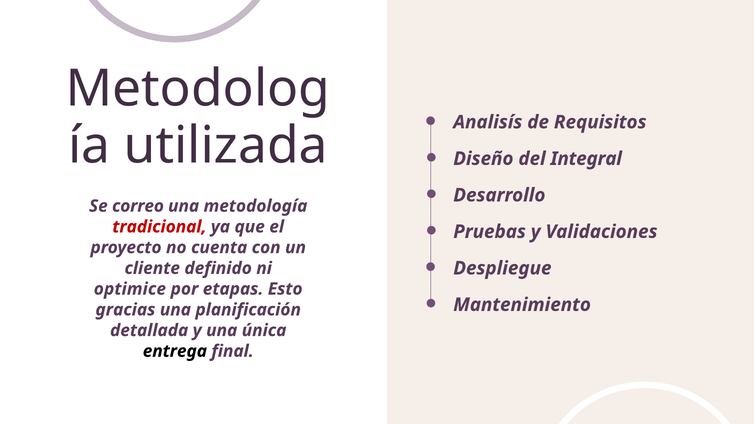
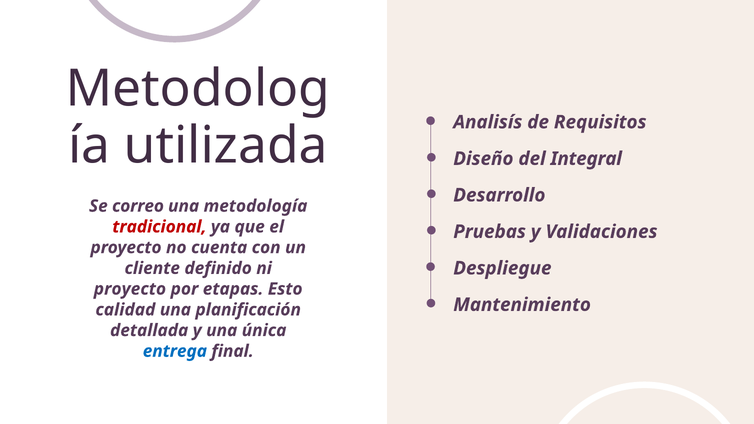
optimice at (130, 289): optimice -> proyecto
gracias: gracias -> calidad
entrega colour: black -> blue
